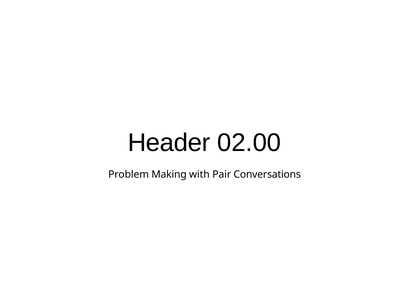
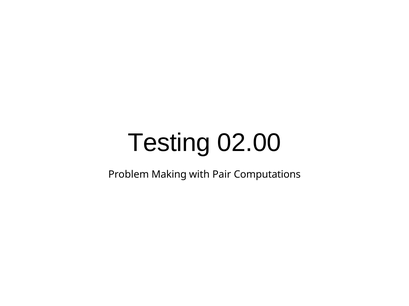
Header: Header -> Testing
Conversations: Conversations -> Computations
